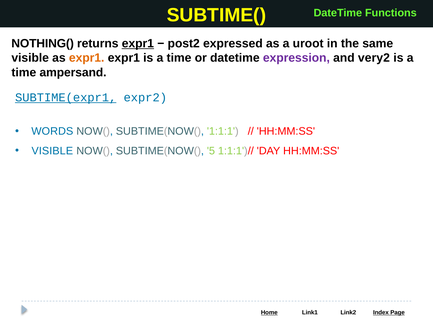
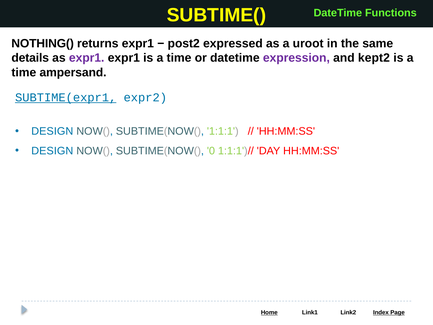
expr1 at (138, 43) underline: present -> none
visible at (30, 58): visible -> details
expr1 at (87, 58) colour: orange -> purple
very2: very2 -> kept2
WORDS at (52, 131): WORDS -> DESIGN
VISIBLE at (52, 151): VISIBLE -> DESIGN
5: 5 -> 0
